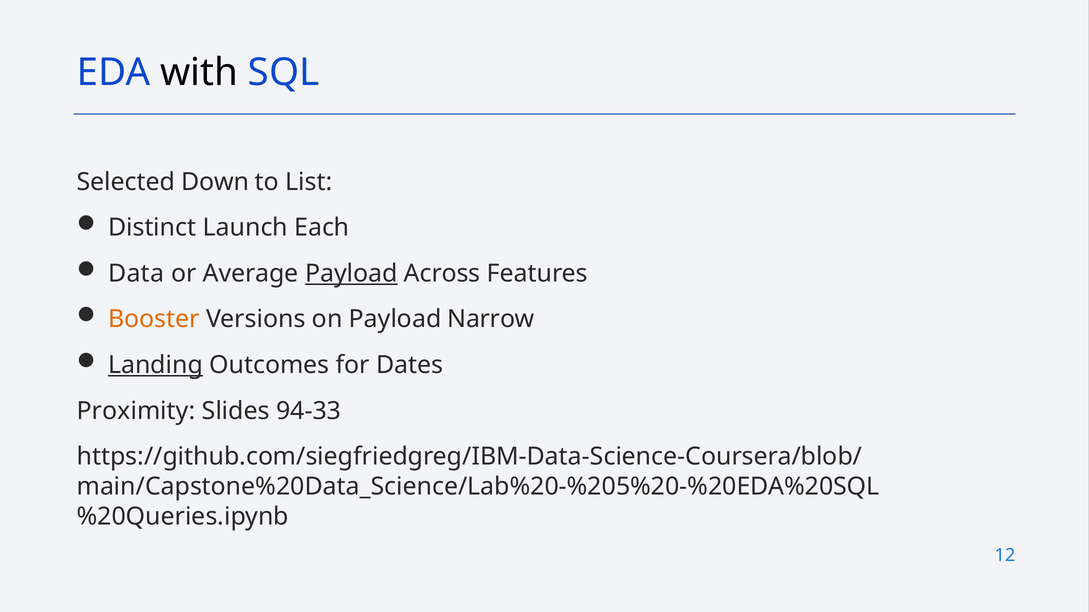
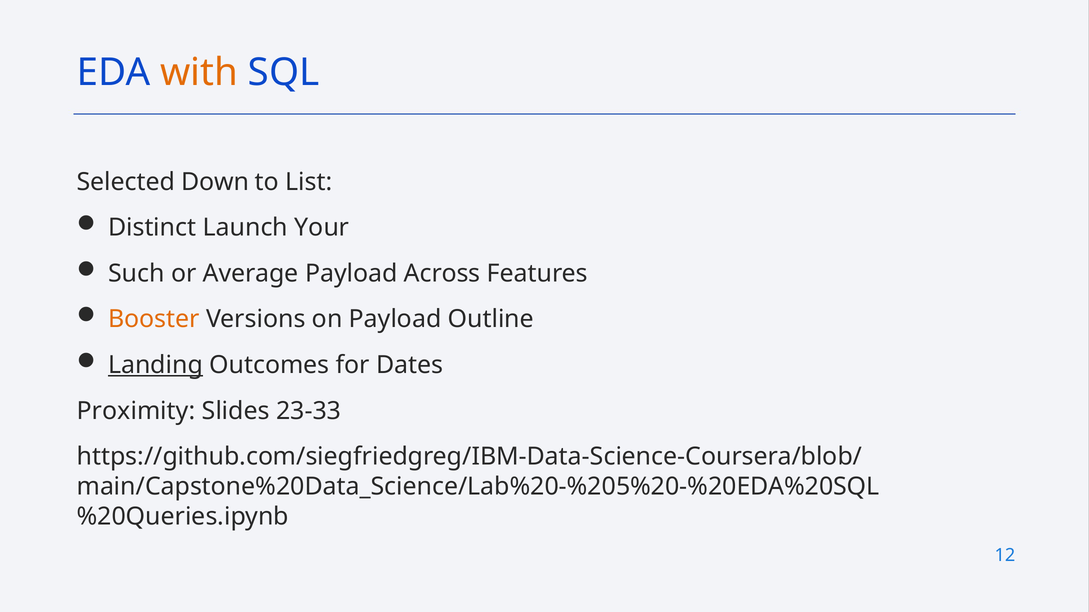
with colour: black -> orange
Each: Each -> Your
Data: Data -> Such
Payload at (351, 274) underline: present -> none
Narrow: Narrow -> Outline
94-33: 94-33 -> 23-33
